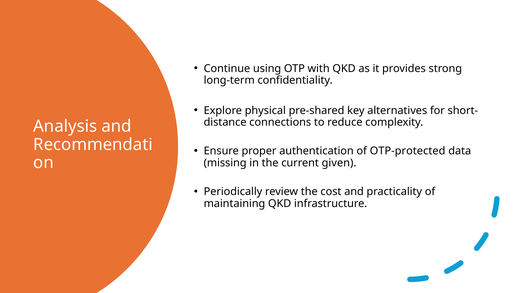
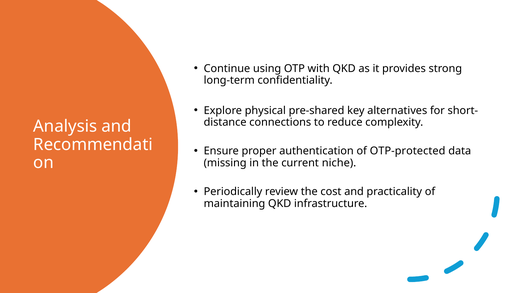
given: given -> niche
